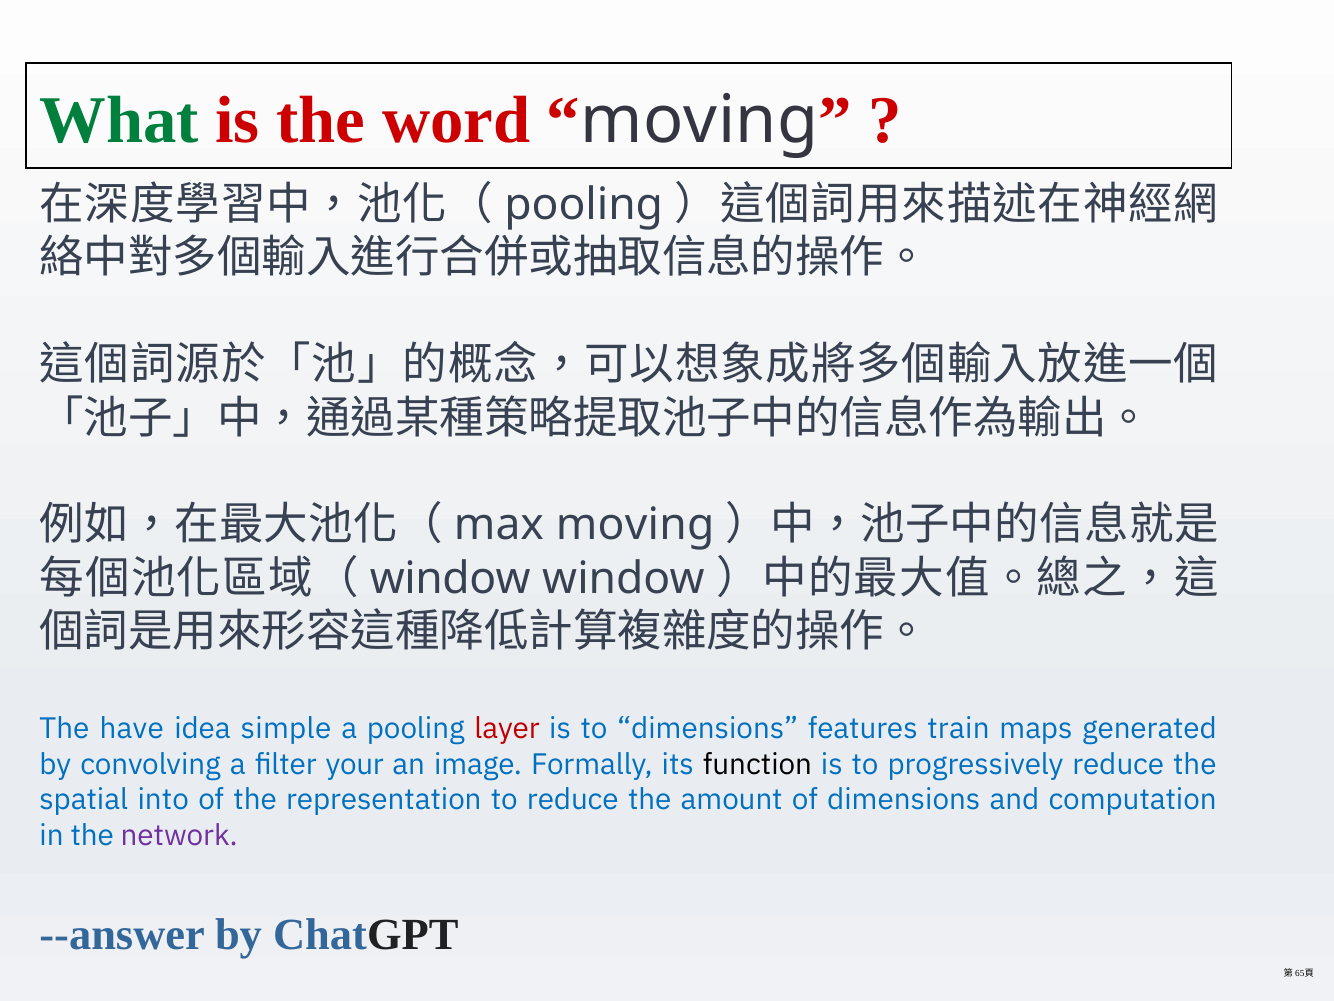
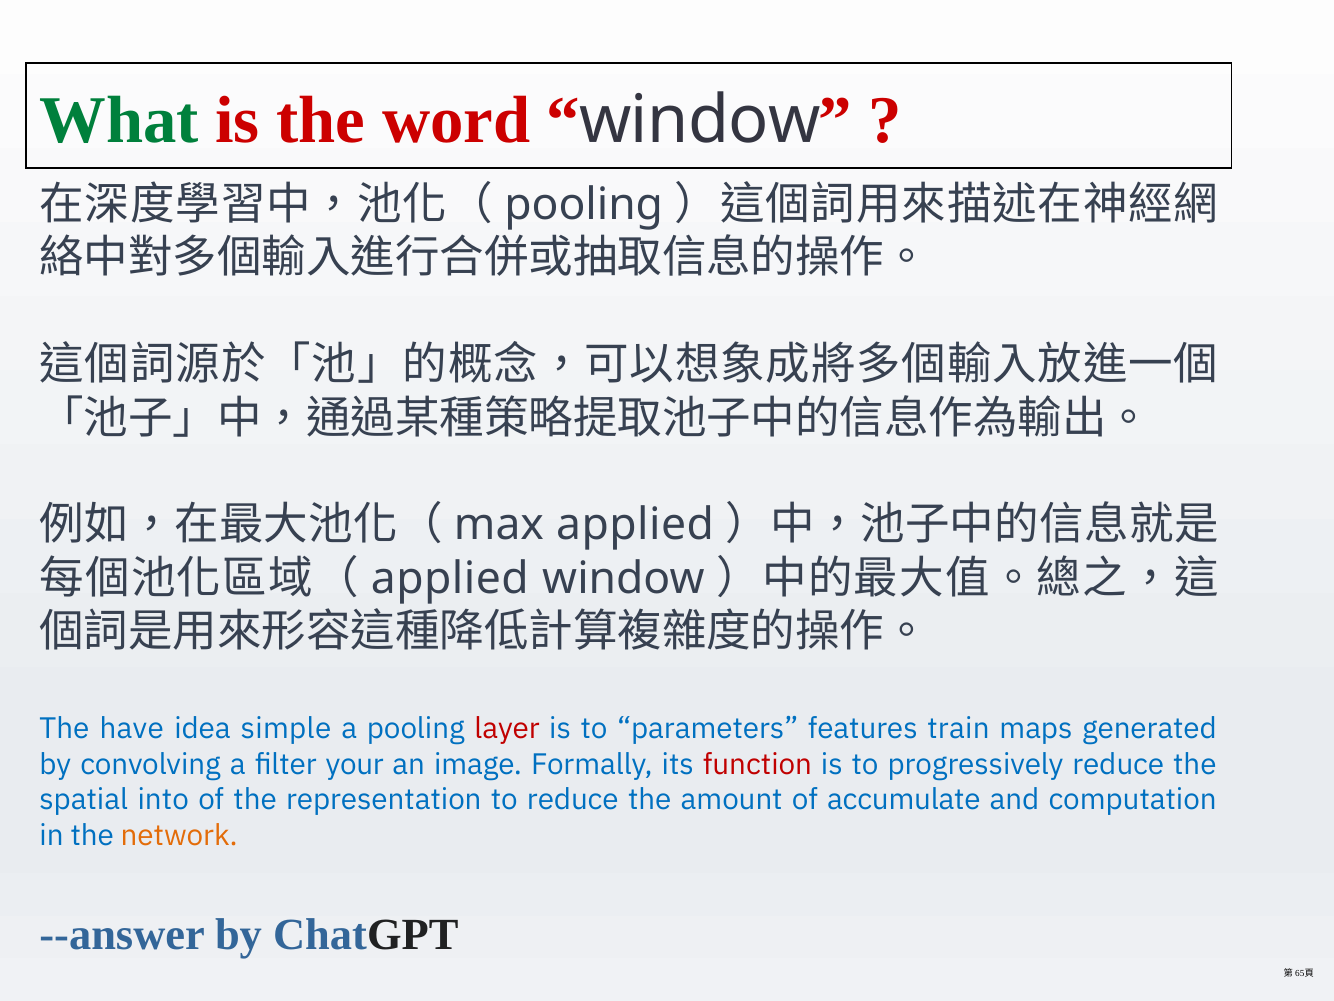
moving at (699, 120): moving -> window
moving at (635, 525): moving -> applied
window at (450, 578): window -> applied
to dimensions: dimensions -> parameters
function colour: black -> red
of dimensions: dimensions -> accumulate
network colour: purple -> orange
